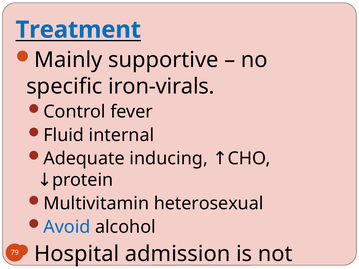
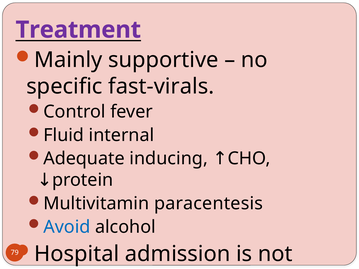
Treatment colour: blue -> purple
iron-virals: iron-virals -> fast-virals
heterosexual: heterosexual -> paracentesis
